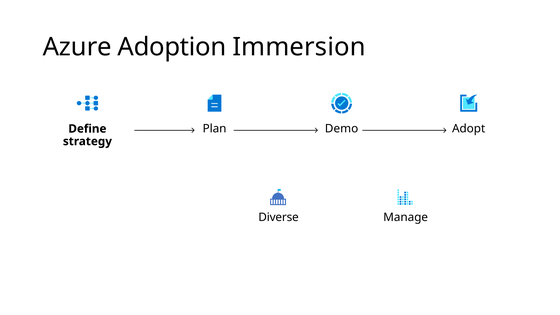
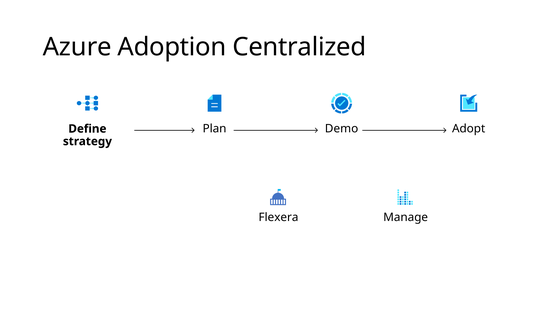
Immersion: Immersion -> Centralized
Diverse: Diverse -> Flexera
